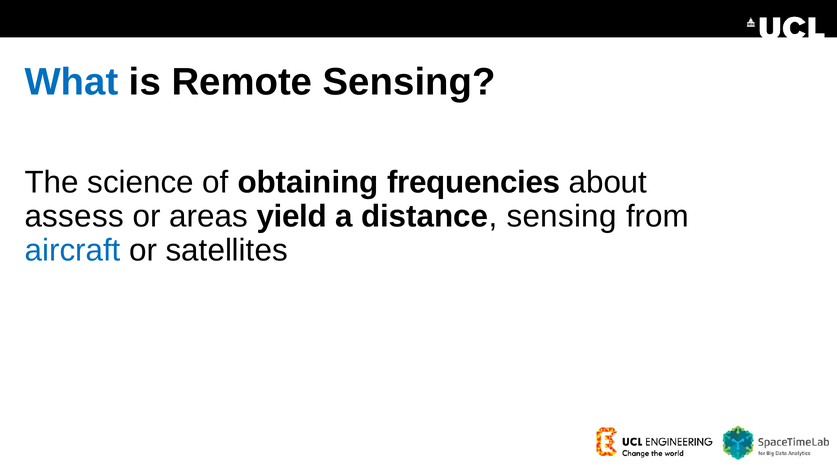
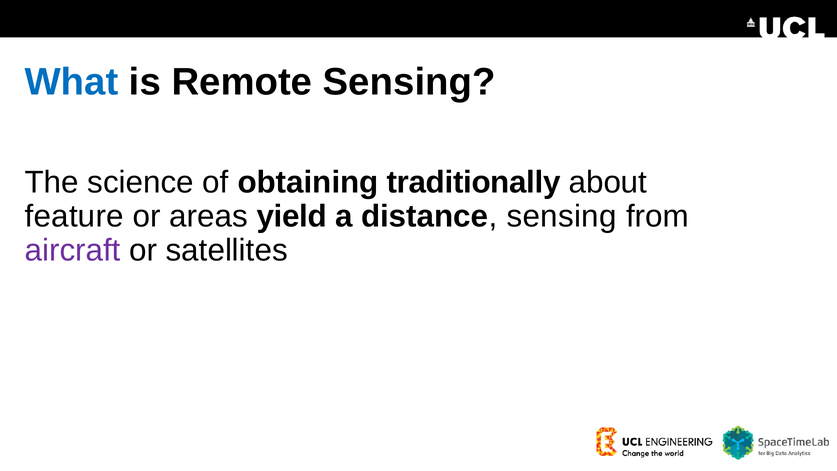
frequencies: frequencies -> traditionally
assess: assess -> feature
aircraft colour: blue -> purple
